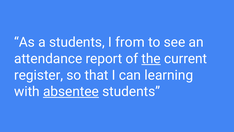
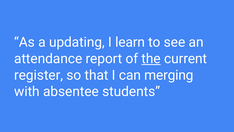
a students: students -> updating
from: from -> learn
learning: learning -> merging
absentee underline: present -> none
